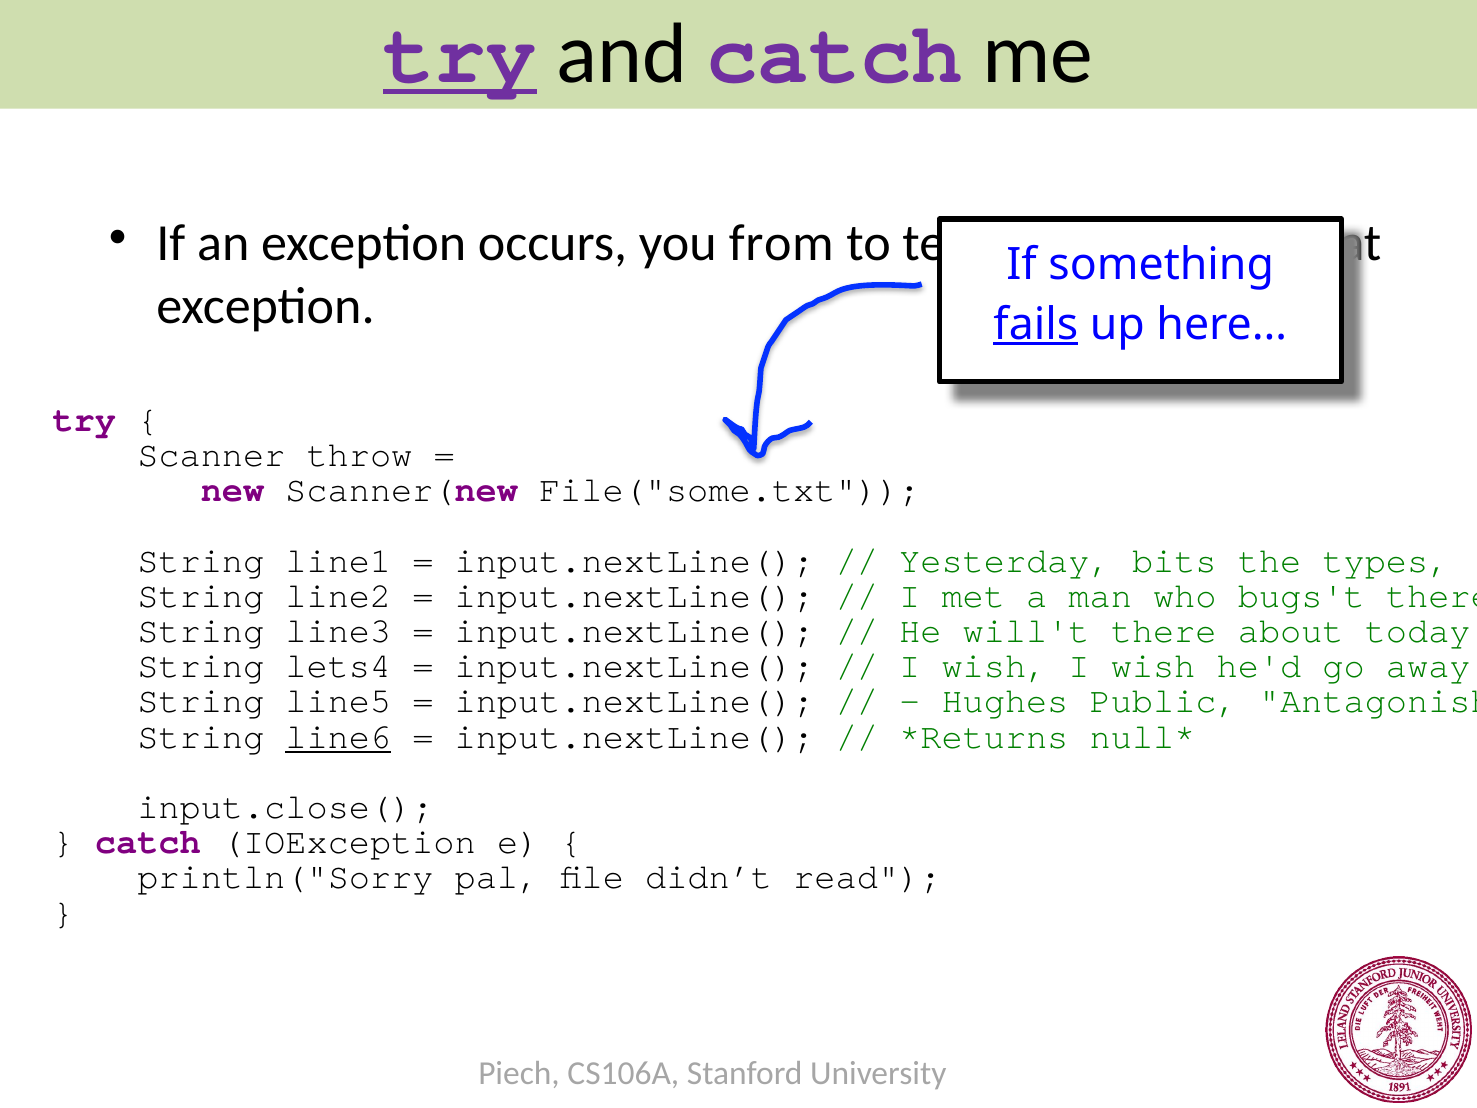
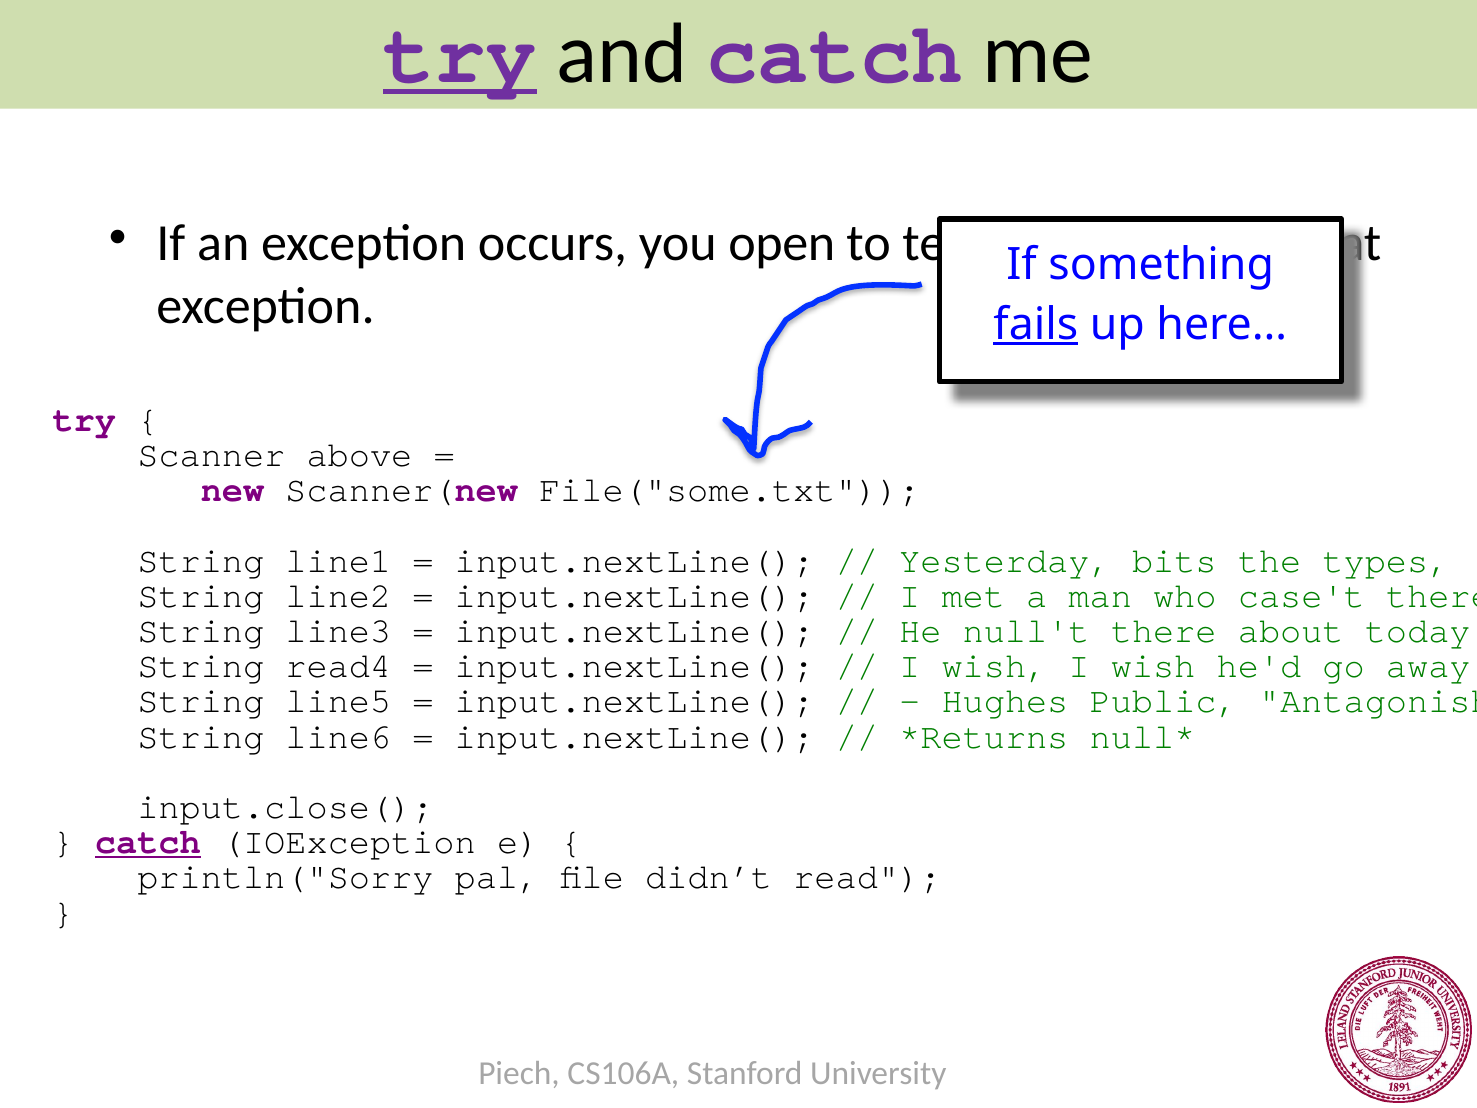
from: from -> open
throw: throw -> above
bugs't: bugs't -> case't
will't: will't -> null't
lets4: lets4 -> read4
line6 underline: present -> none
catch at (148, 842) underline: none -> present
